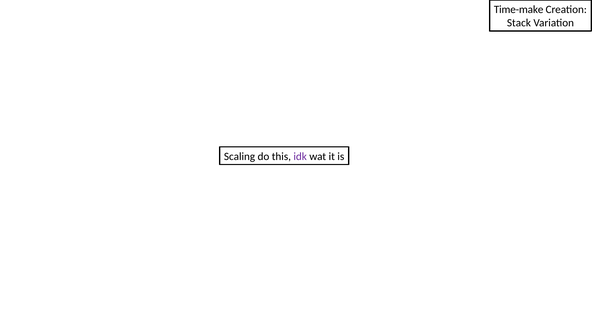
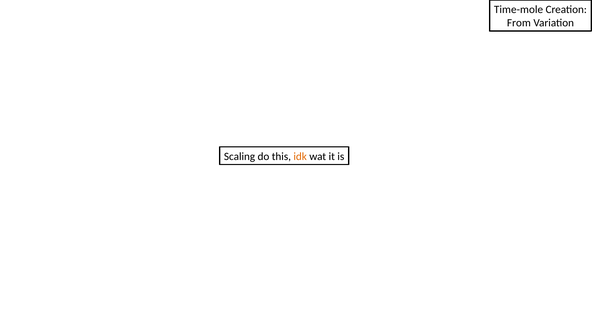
Time-make: Time-make -> Time-mole
Stack: Stack -> From
idk colour: purple -> orange
